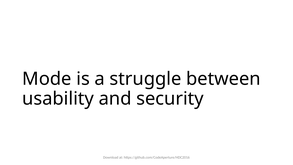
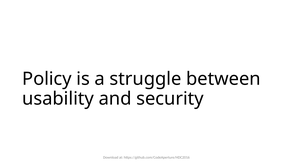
Mode: Mode -> Policy
